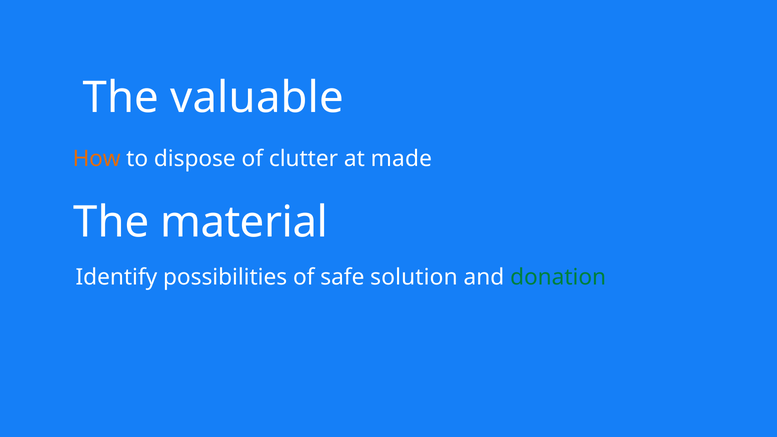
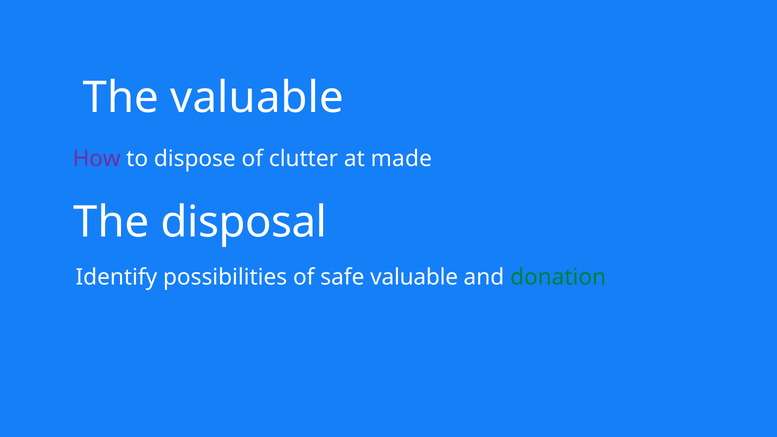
How colour: orange -> purple
material: material -> disposal
safe solution: solution -> valuable
